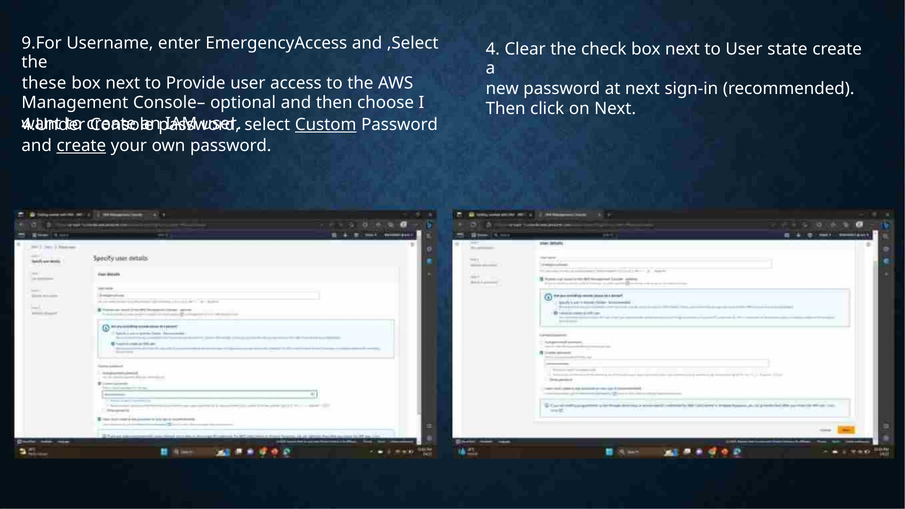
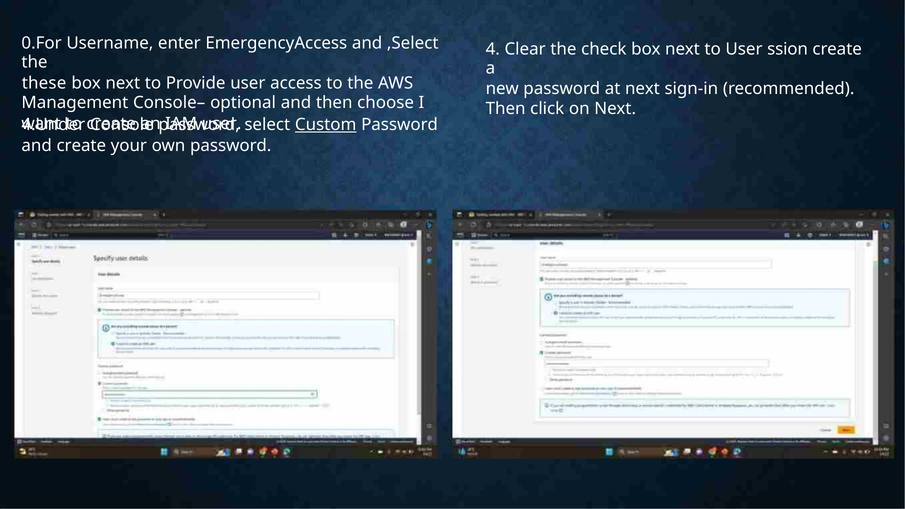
9.For: 9.For -> 0.For
state: state -> ssion
create at (81, 145) underline: present -> none
